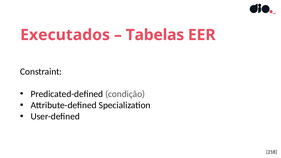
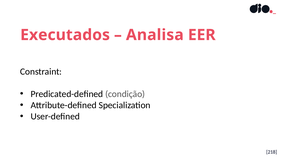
Tabelas: Tabelas -> Analisa
